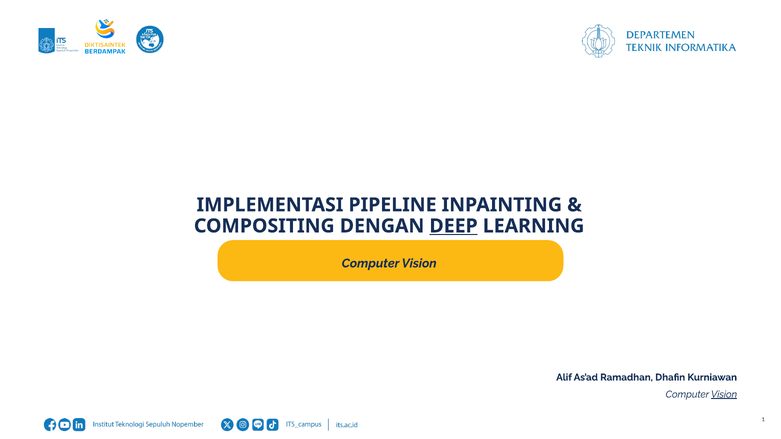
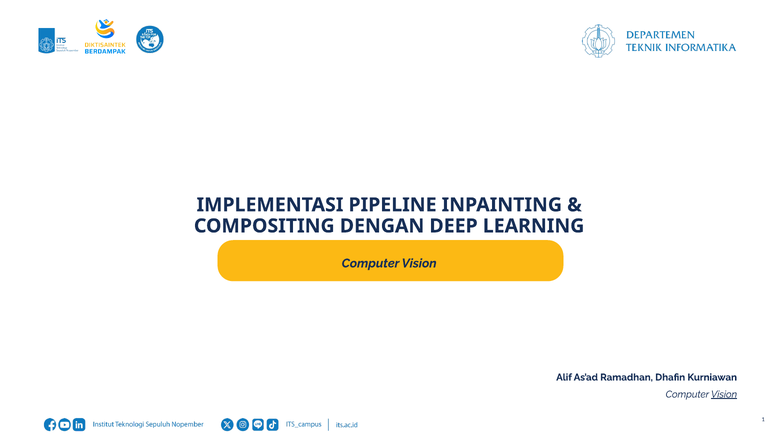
DEEP underline: present -> none
